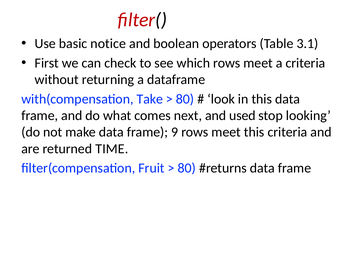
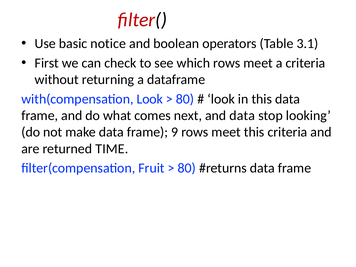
with(compensation Take: Take -> Look
and used: used -> data
